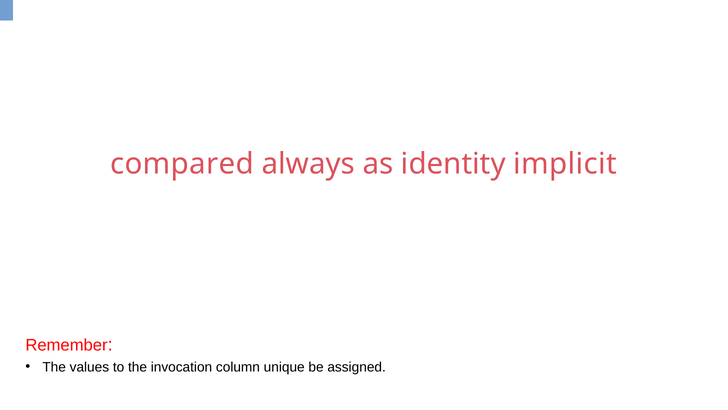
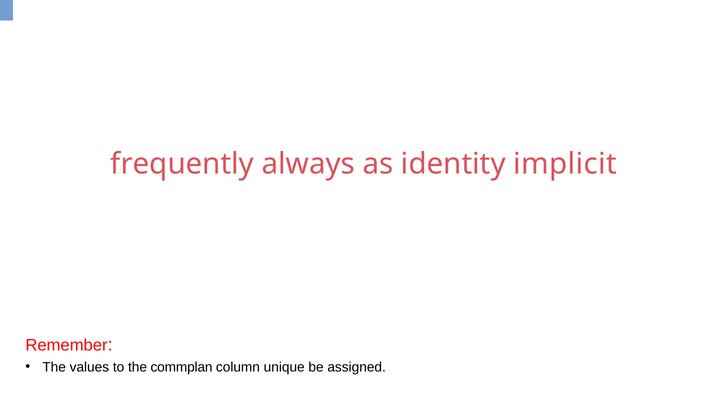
compared: compared -> frequently
invocation: invocation -> commplan
